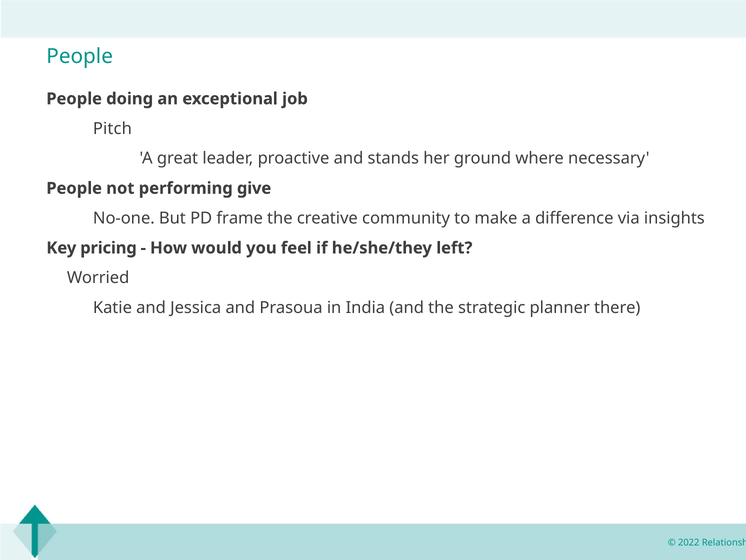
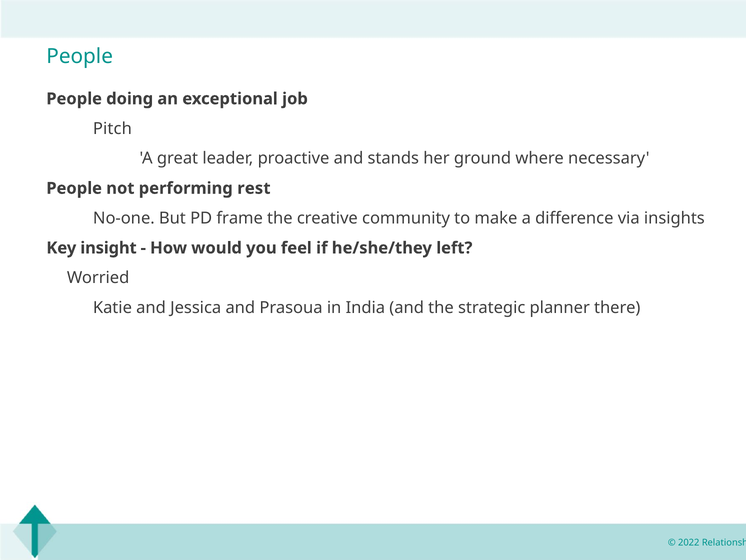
give: give -> rest
pricing: pricing -> insight
